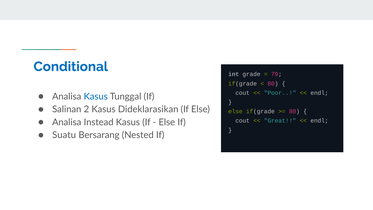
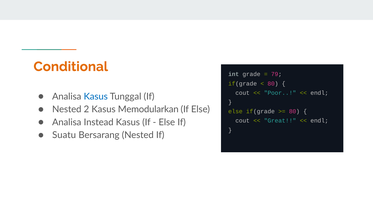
Conditional colour: blue -> orange
Salinan at (67, 109): Salinan -> Nested
Dideklarasikan: Dideklarasikan -> Memodularkan
